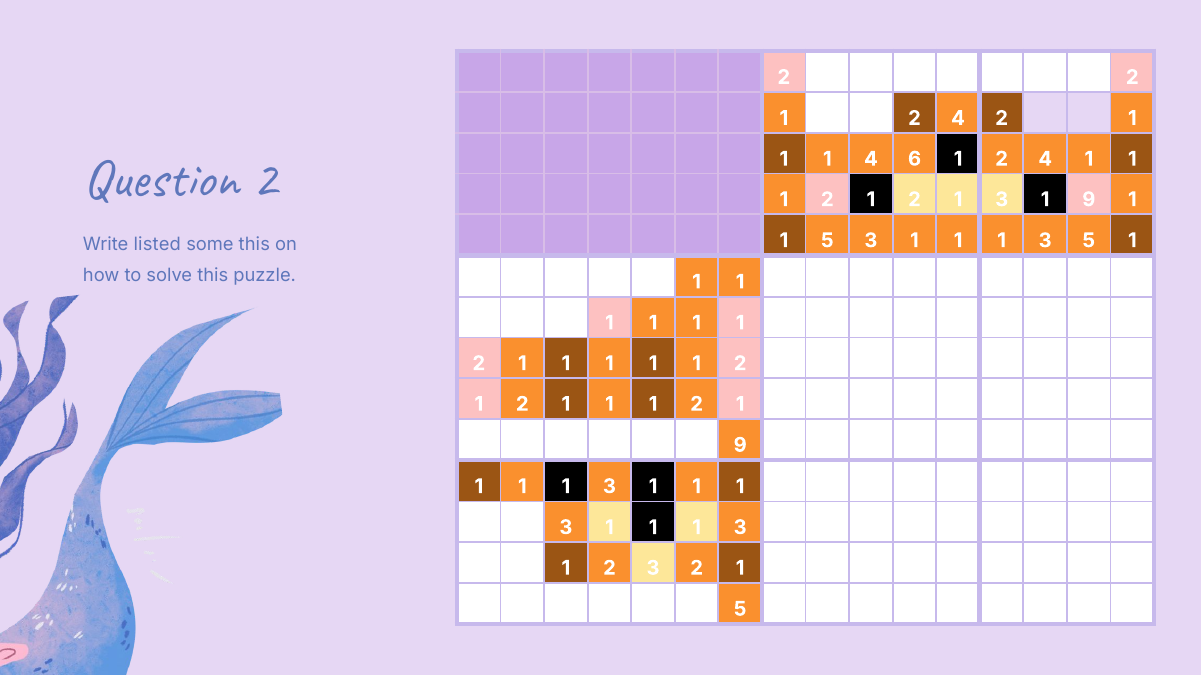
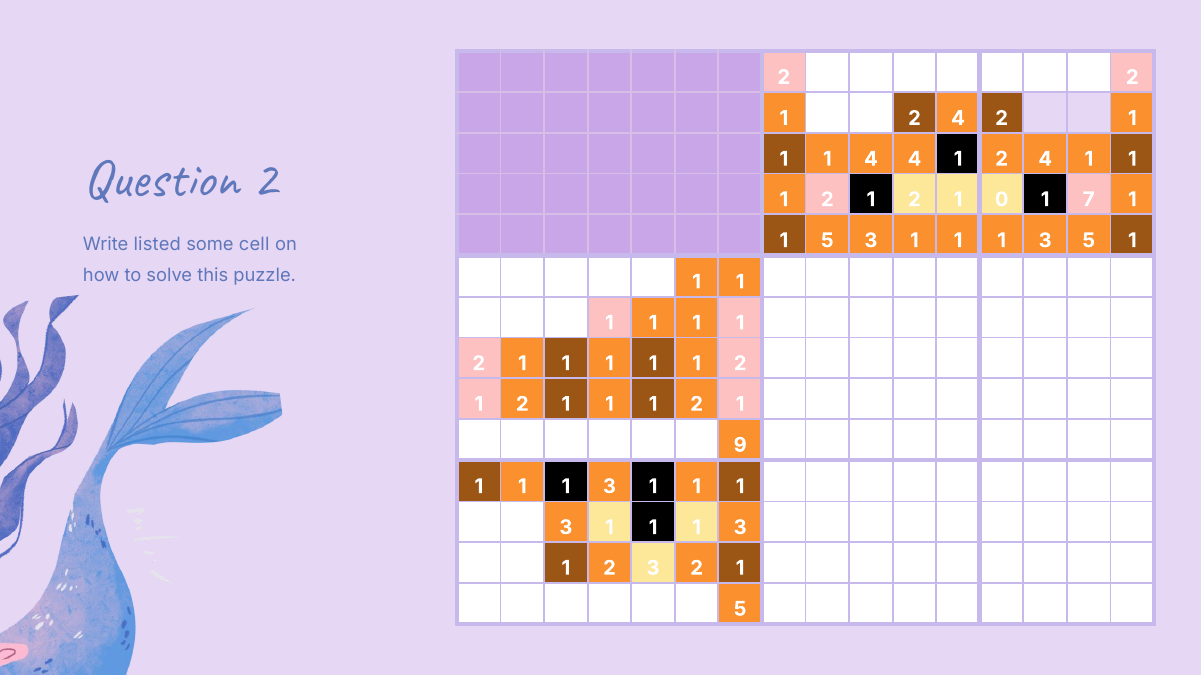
4 6: 6 -> 4
2 1 3: 3 -> 0
9 at (1089, 200): 9 -> 7
some this: this -> cell
